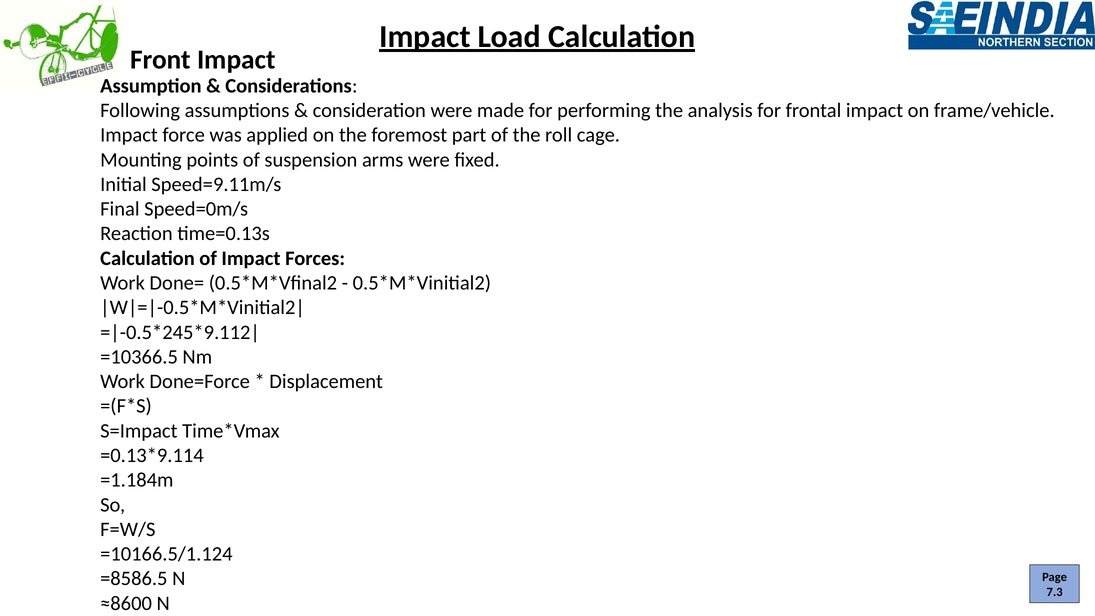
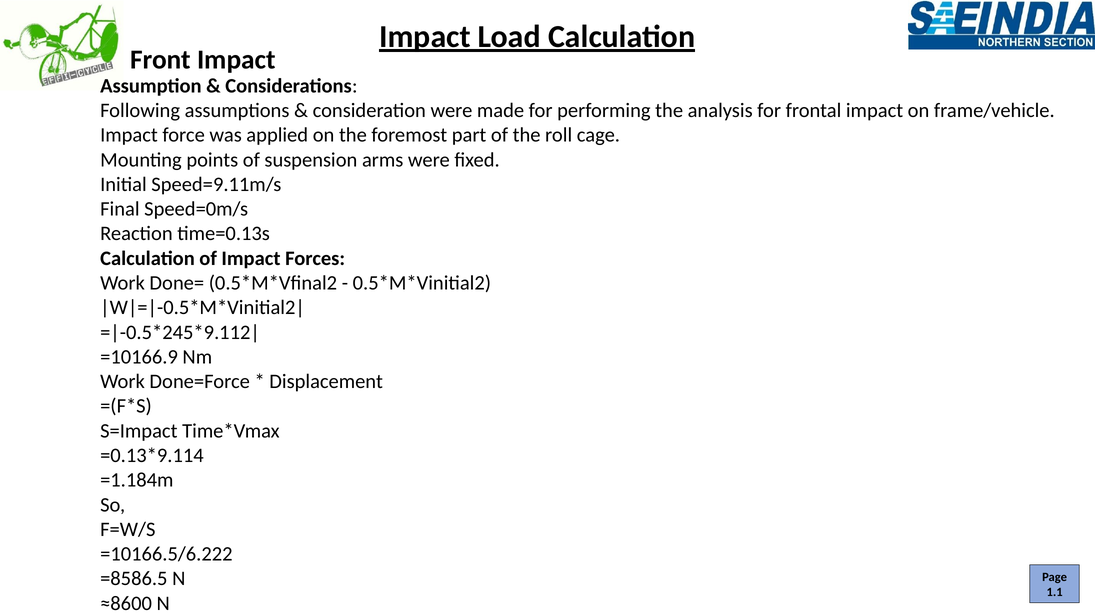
=10366.5: =10366.5 -> =10166.9
=10166.5/1.124: =10166.5/1.124 -> =10166.5/6.222
7.3: 7.3 -> 1.1
